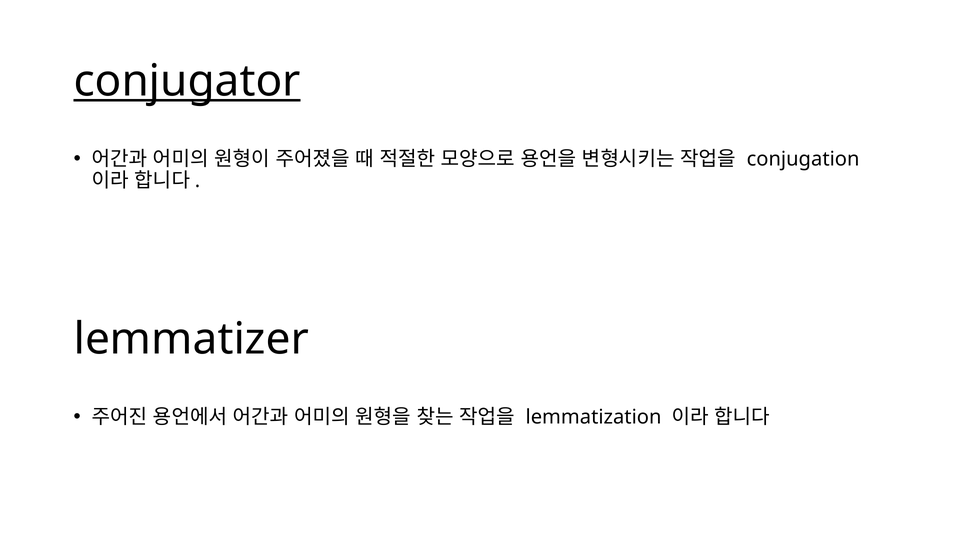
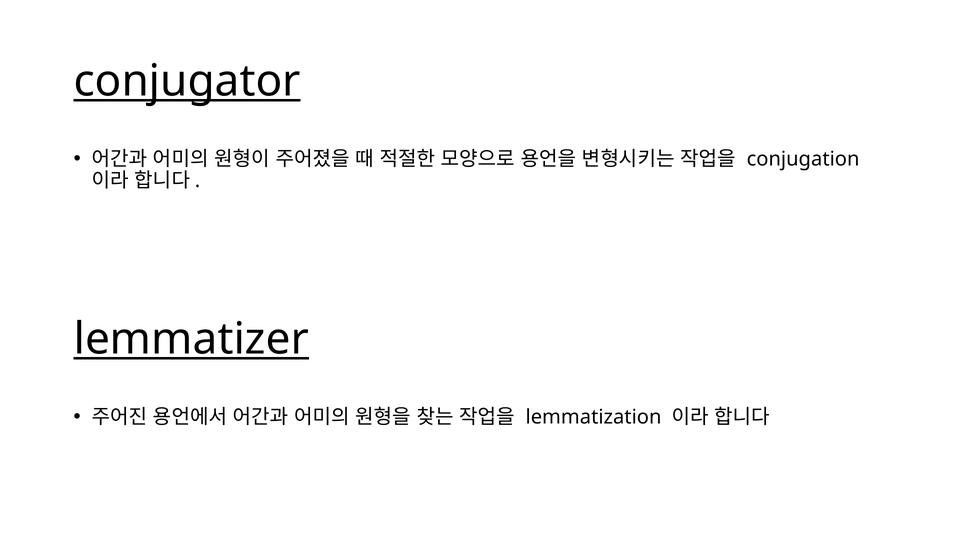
lemmatizer underline: none -> present
